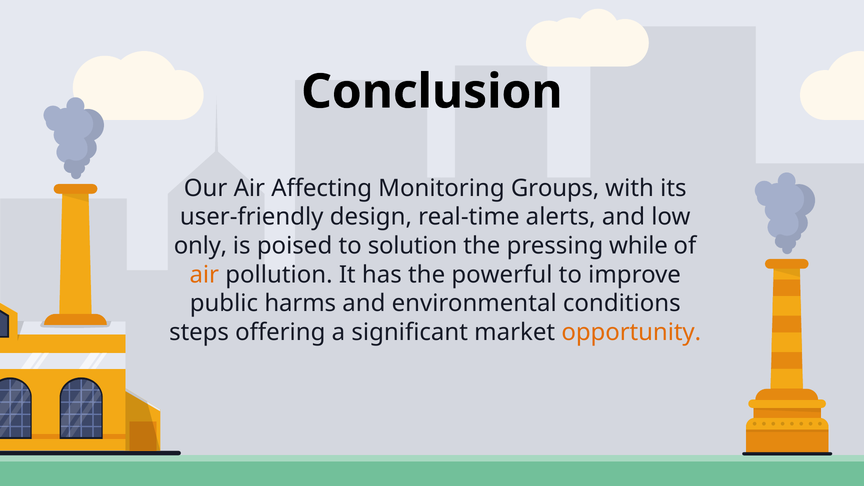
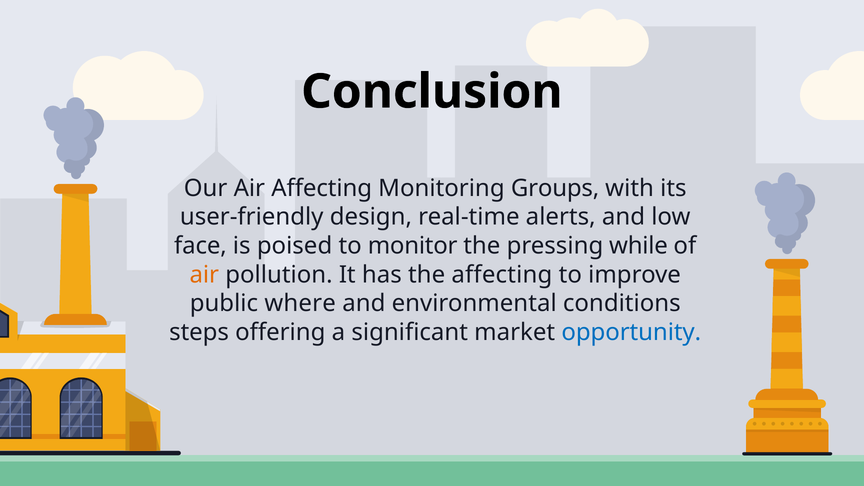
only: only -> face
solution: solution -> monitor
the powerful: powerful -> affecting
harms: harms -> where
opportunity colour: orange -> blue
